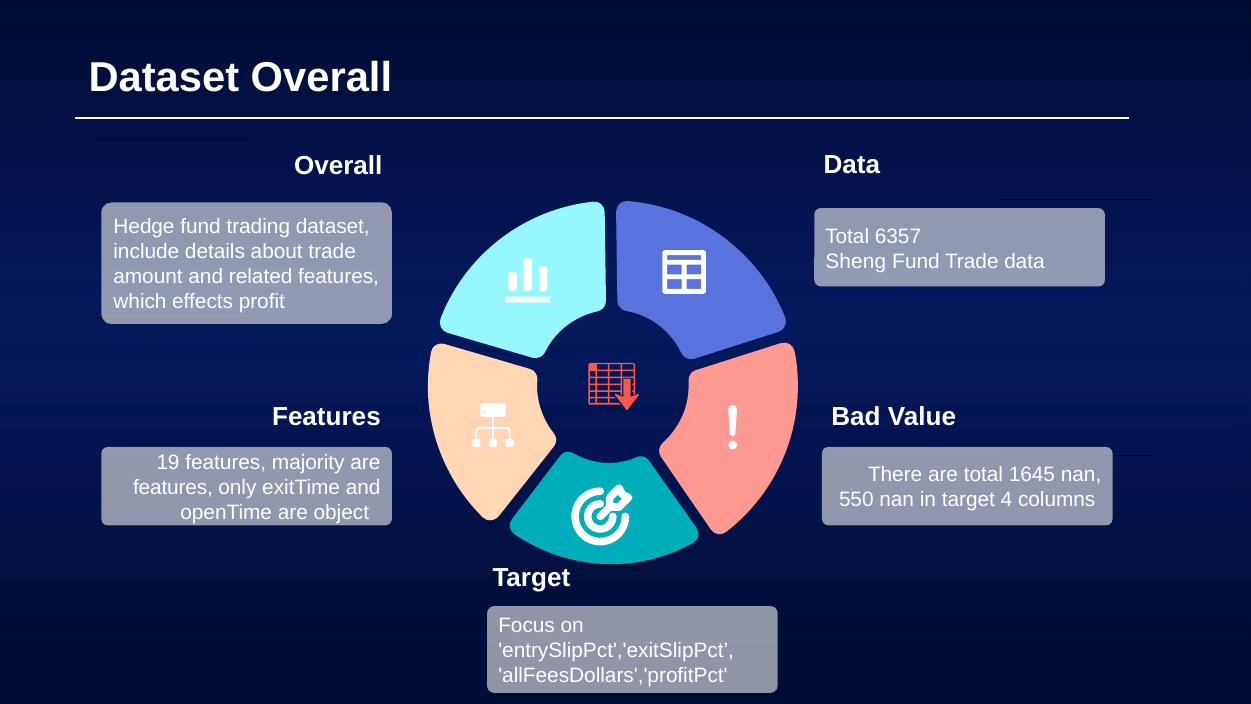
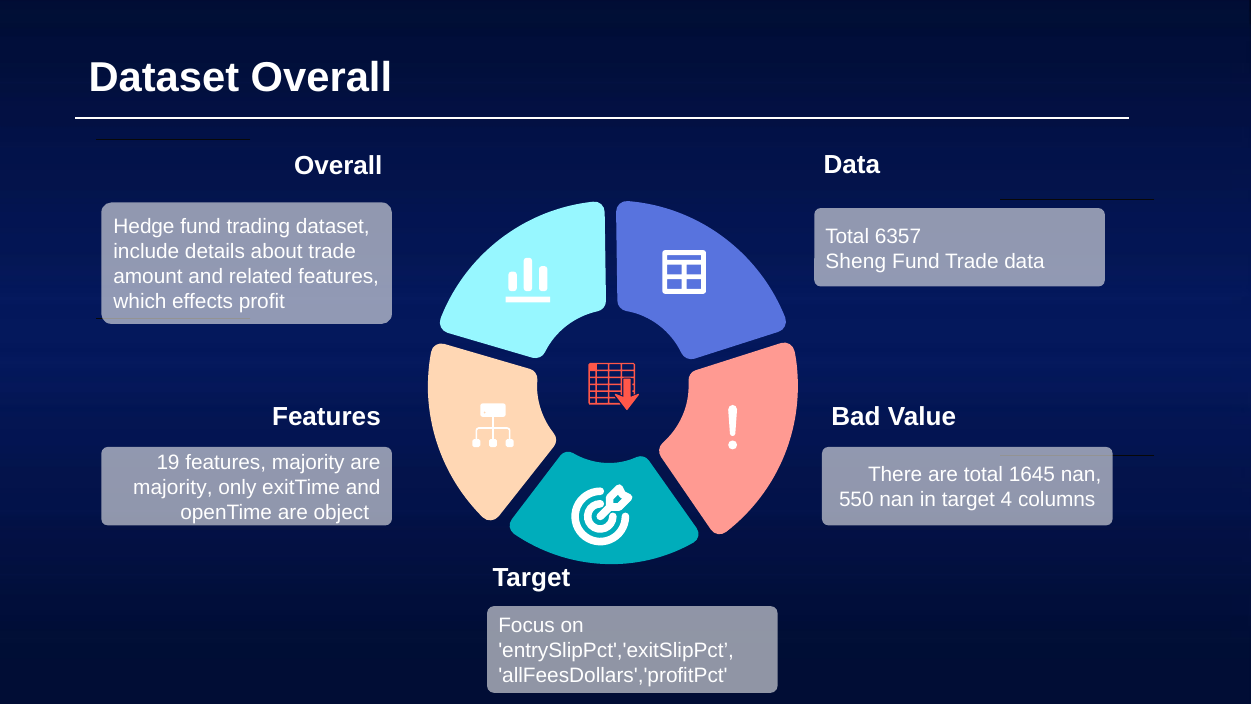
features at (173, 487): features -> majority
